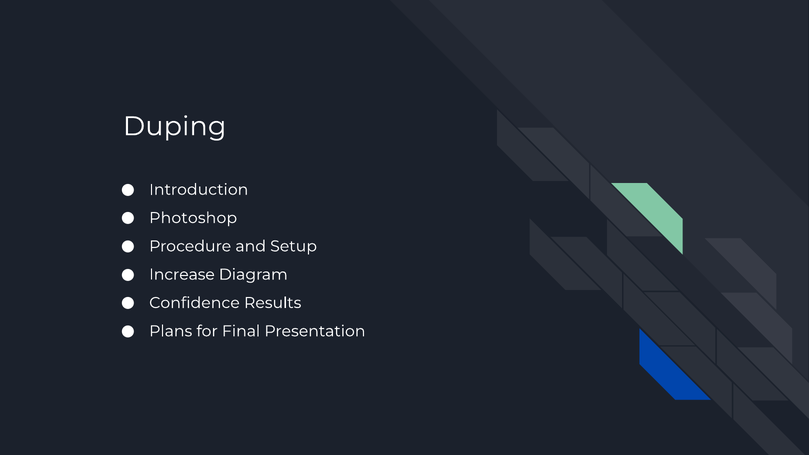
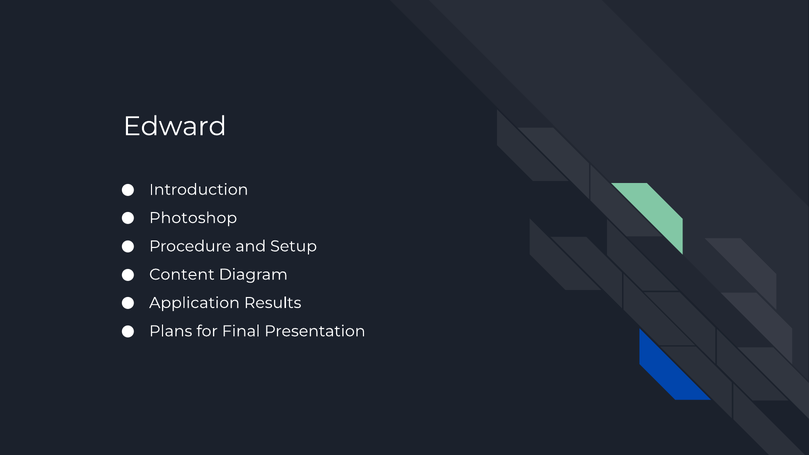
Duping: Duping -> Edward
Increase: Increase -> Content
Confidence: Confidence -> Application
